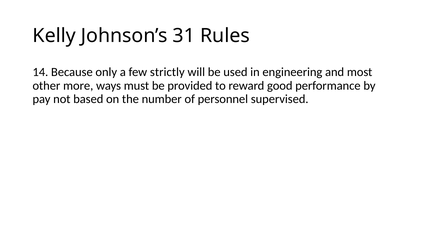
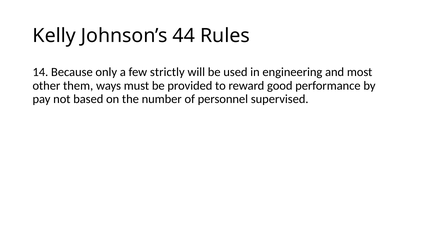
31: 31 -> 44
more: more -> them
